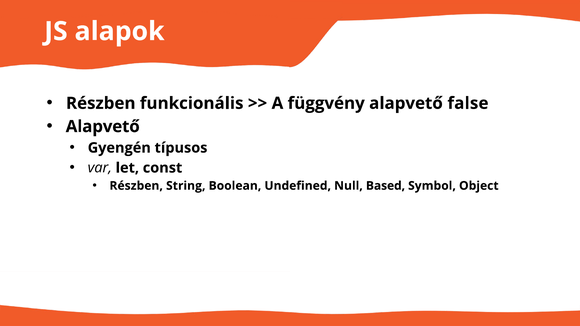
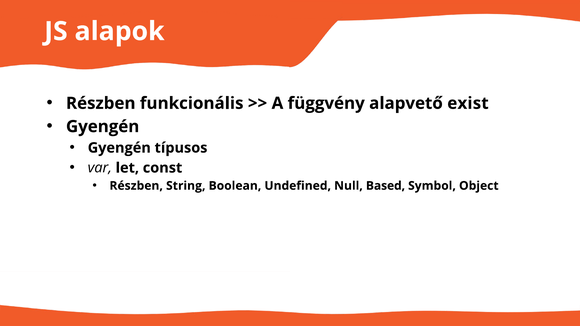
false: false -> exist
Alapvető at (103, 127): Alapvető -> Gyengén
